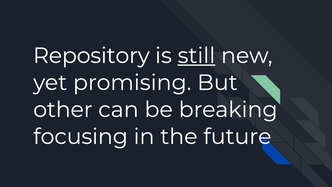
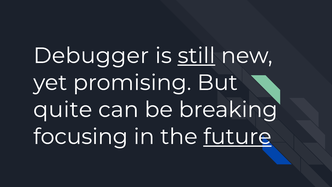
Repository: Repository -> Debugger
other: other -> quite
future underline: none -> present
